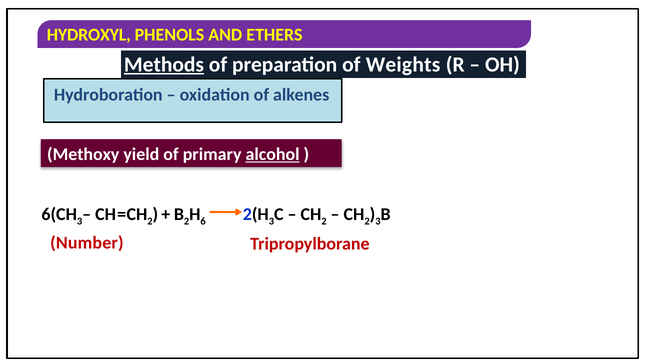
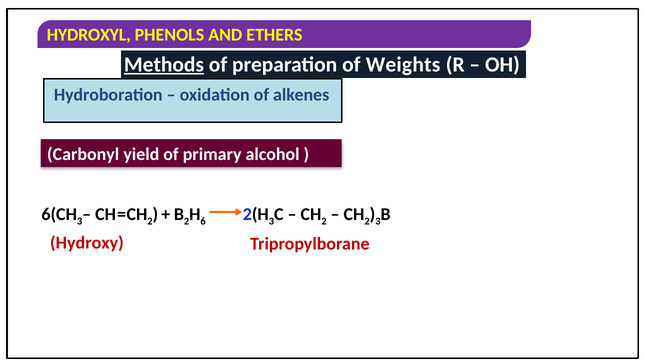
Methoxy: Methoxy -> Carbonyl
alcohol underline: present -> none
Number: Number -> Hydroxy
